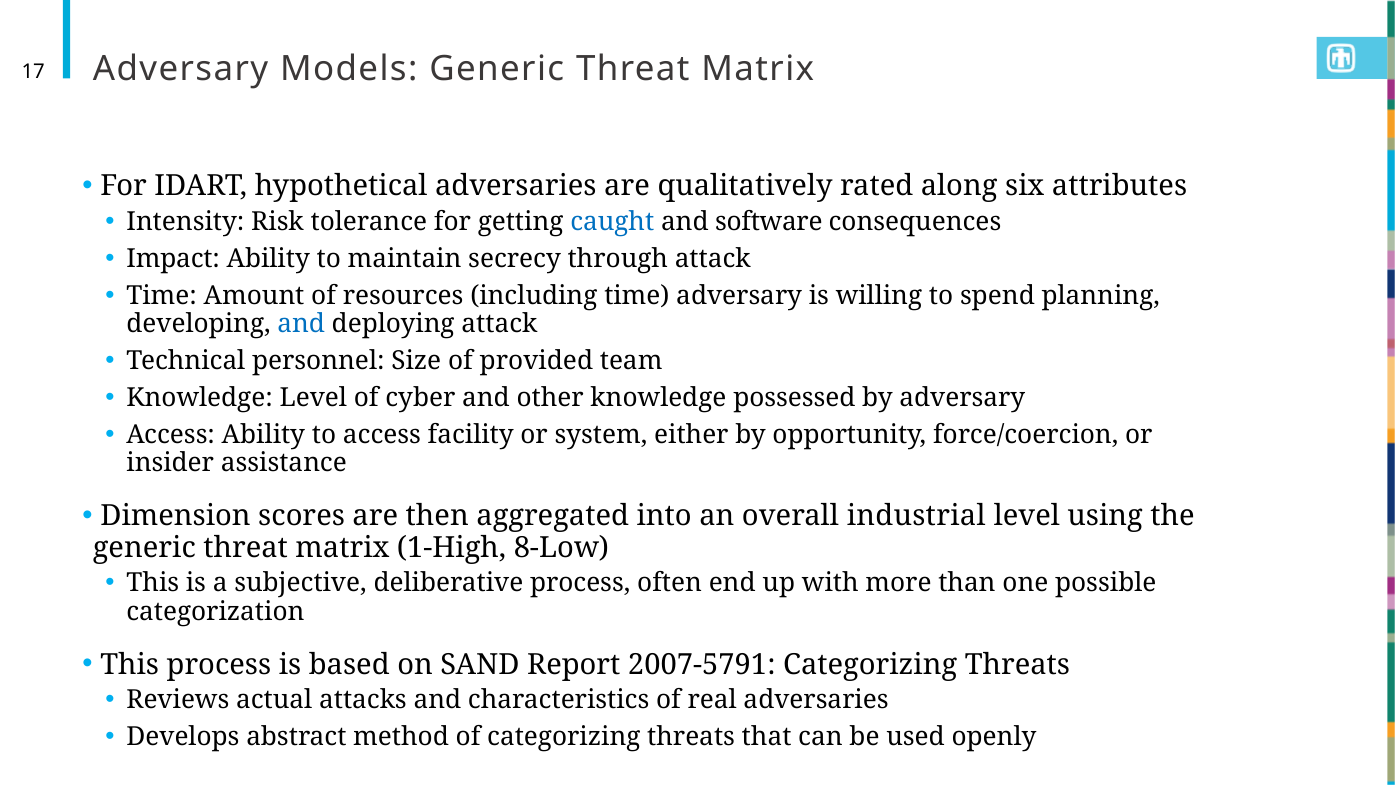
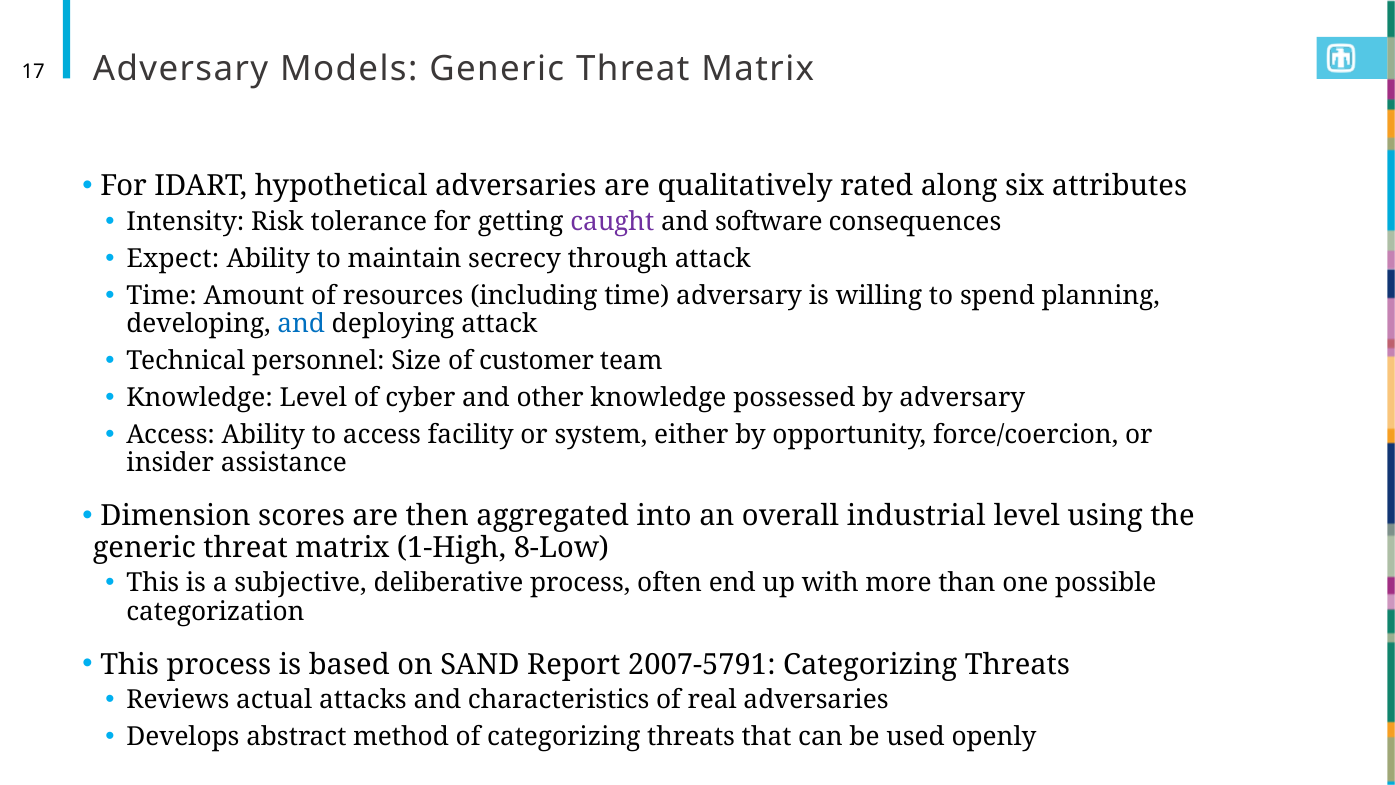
caught colour: blue -> purple
Impact: Impact -> Expect
provided: provided -> customer
